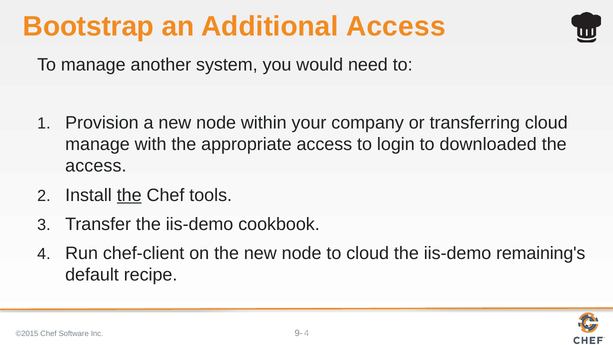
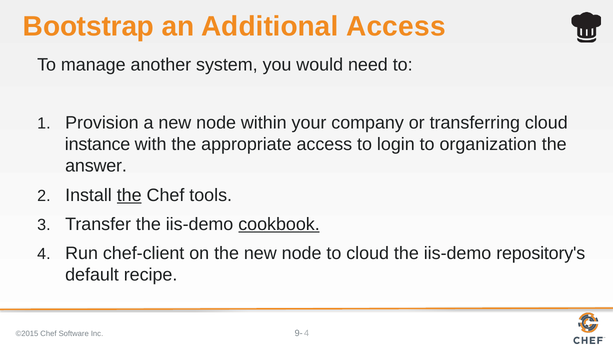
manage at (97, 144): manage -> instance
downloaded: downloaded -> organization
access at (96, 166): access -> answer
cookbook underline: none -> present
remaining's: remaining's -> repository's
